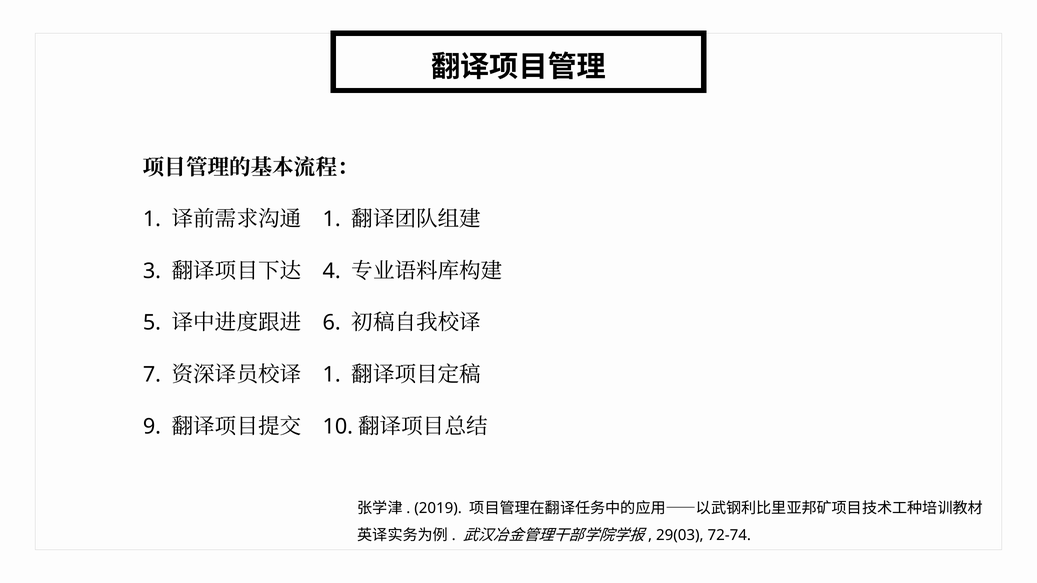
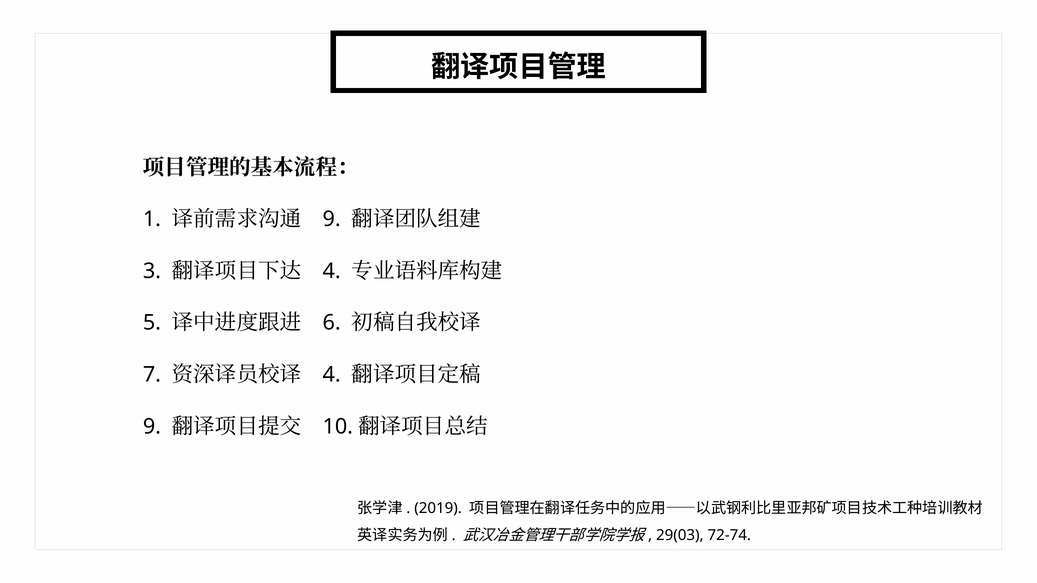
1 at (332, 219): 1 -> 9
1 at (332, 375): 1 -> 4
